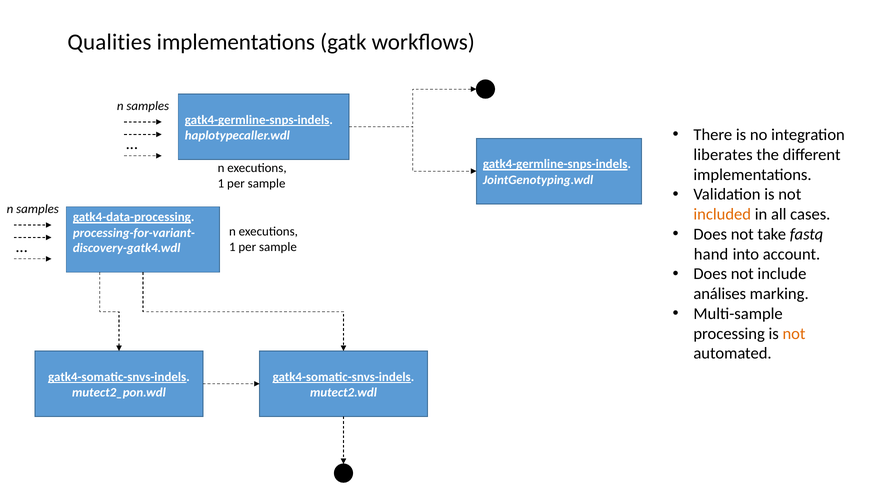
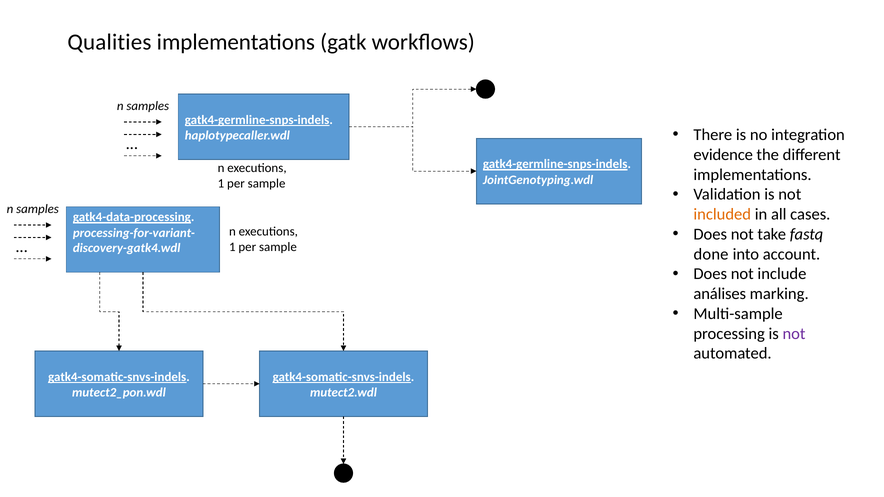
liberates: liberates -> evidence
hand: hand -> done
not at (794, 334) colour: orange -> purple
